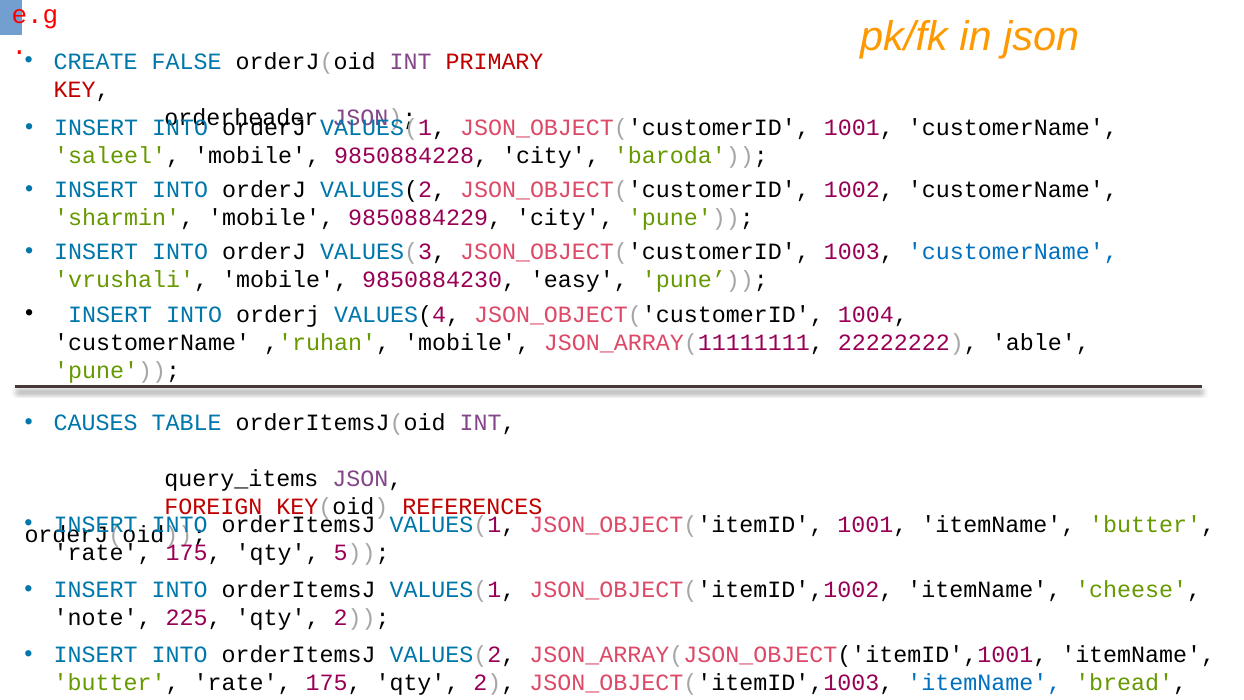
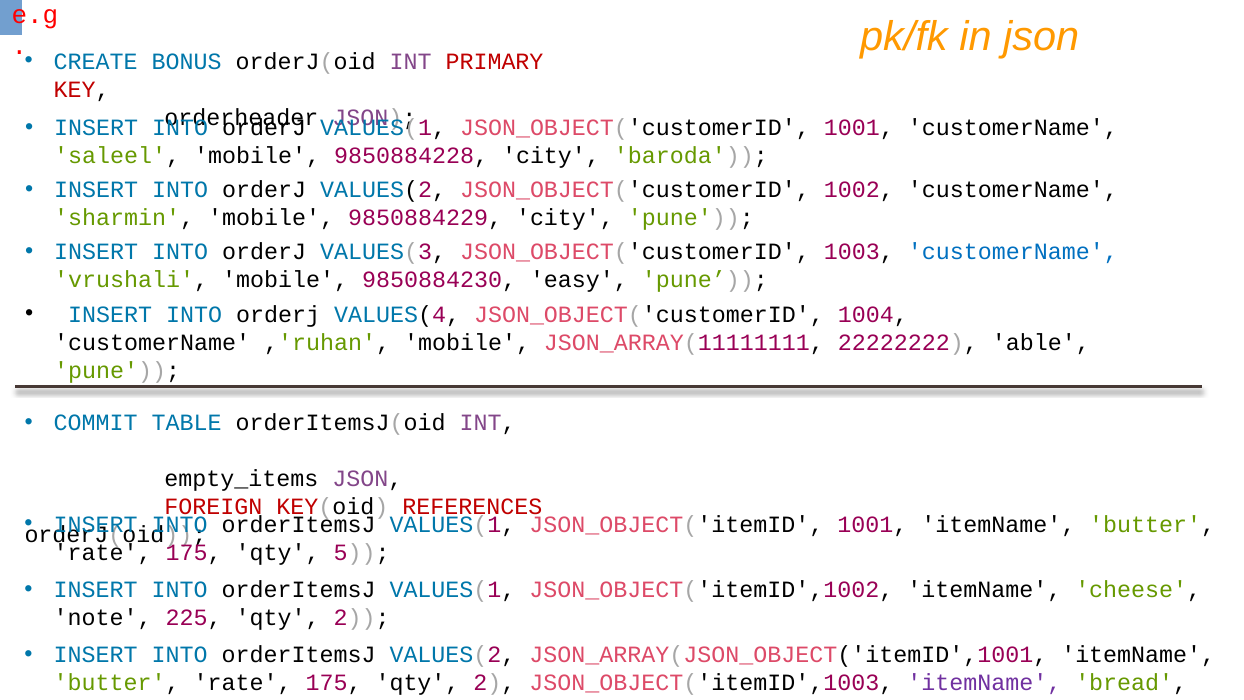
FALSE: FALSE -> BONUS
CAUSES: CAUSES -> COMMIT
query_items: query_items -> empty_items
itemName at (984, 683) colour: blue -> purple
